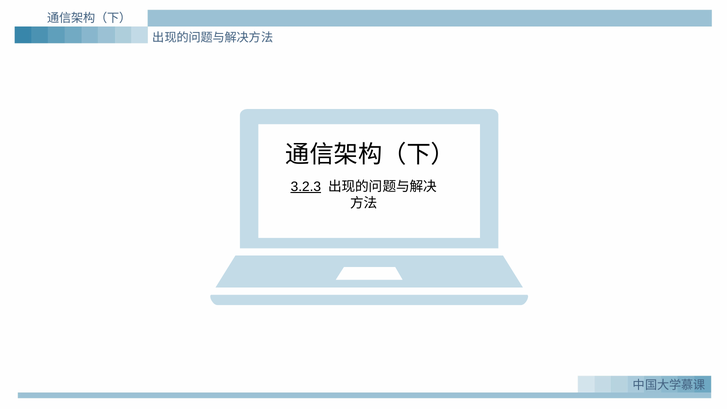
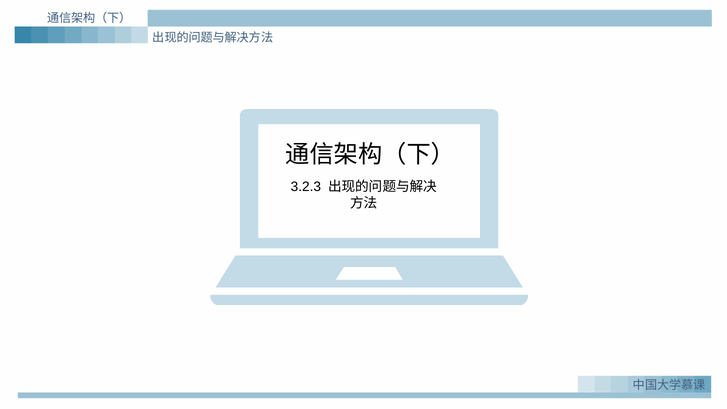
3.2.3 underline: present -> none
